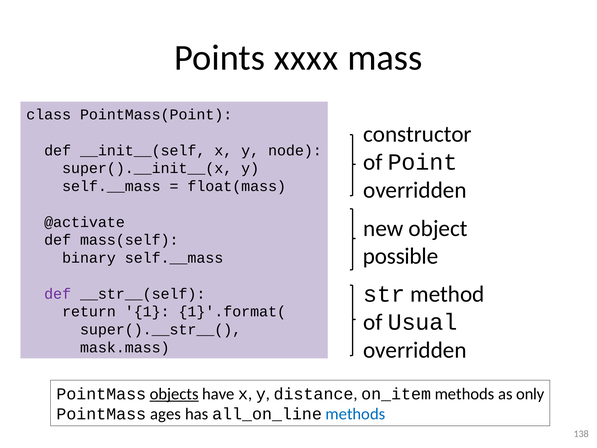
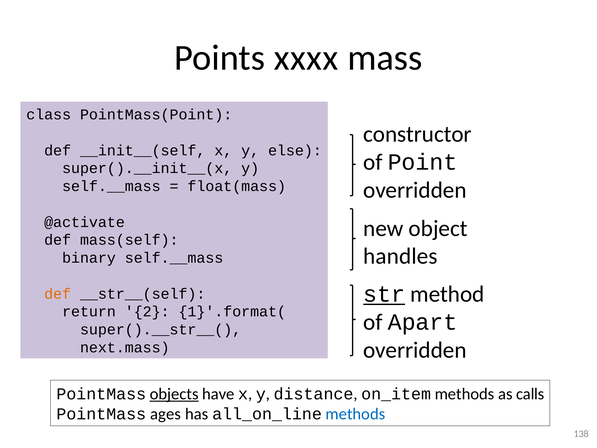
node: node -> else
possible: possible -> handles
str underline: none -> present
def at (58, 294) colour: purple -> orange
1: 1 -> 2
Usual: Usual -> Apart
mask.mass: mask.mass -> next.mass
only: only -> calls
